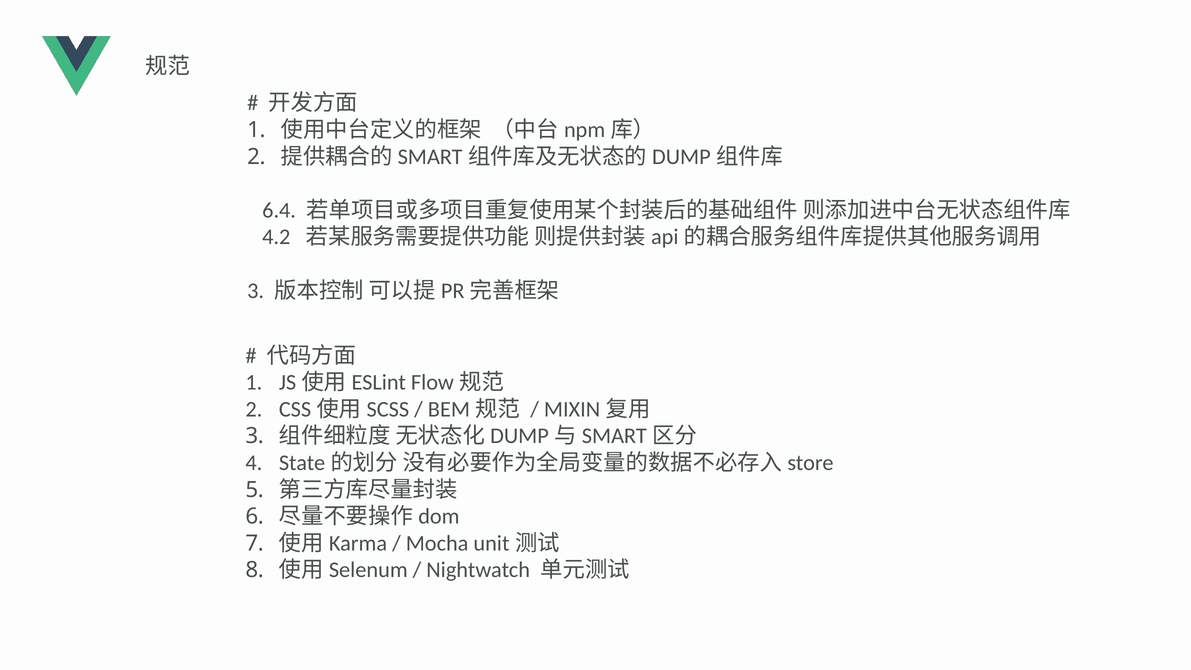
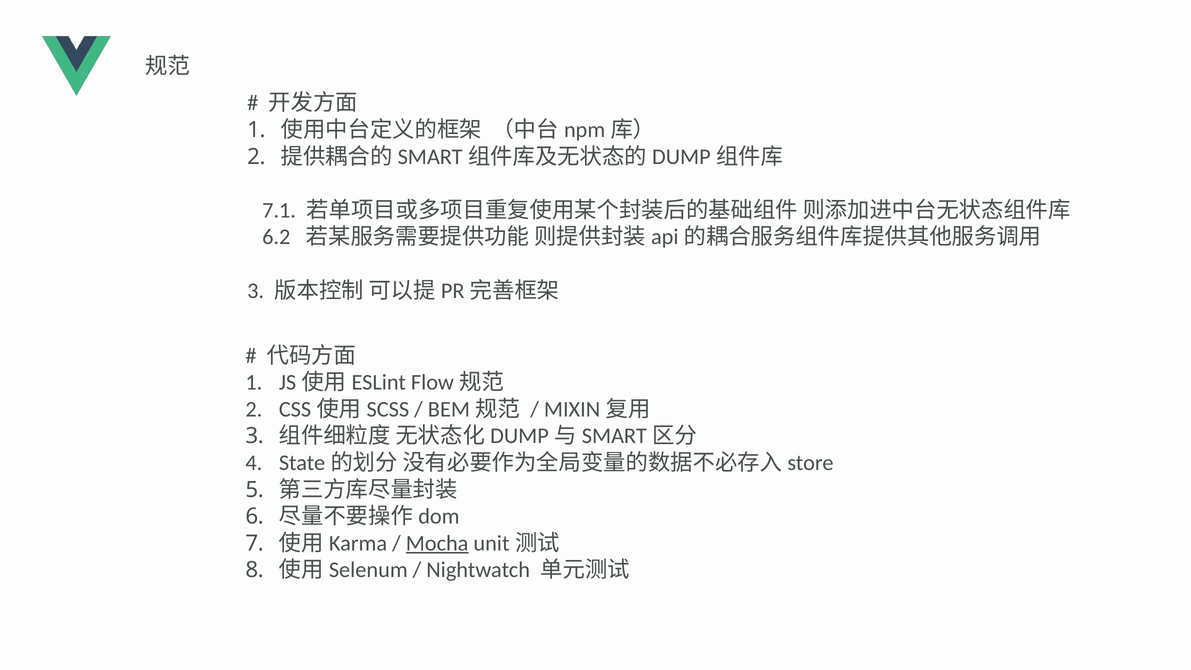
6.4: 6.4 -> 7.1
4.2: 4.2 -> 6.2
Mocha underline: none -> present
